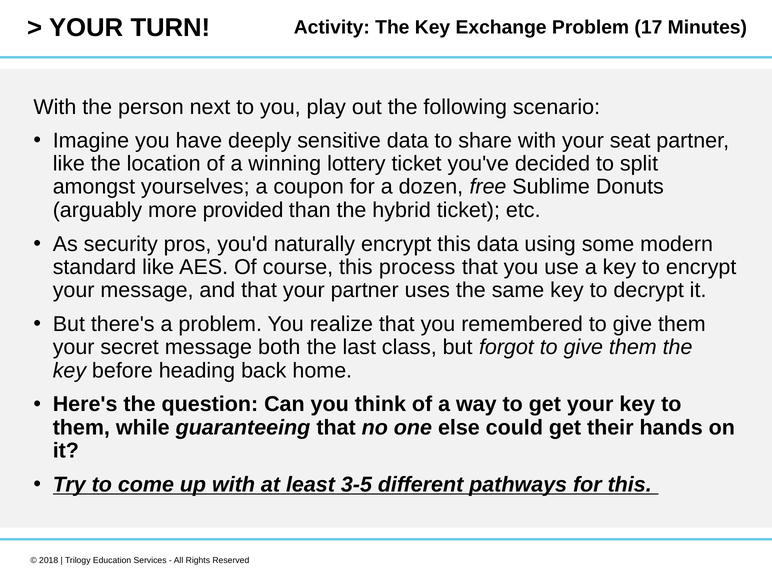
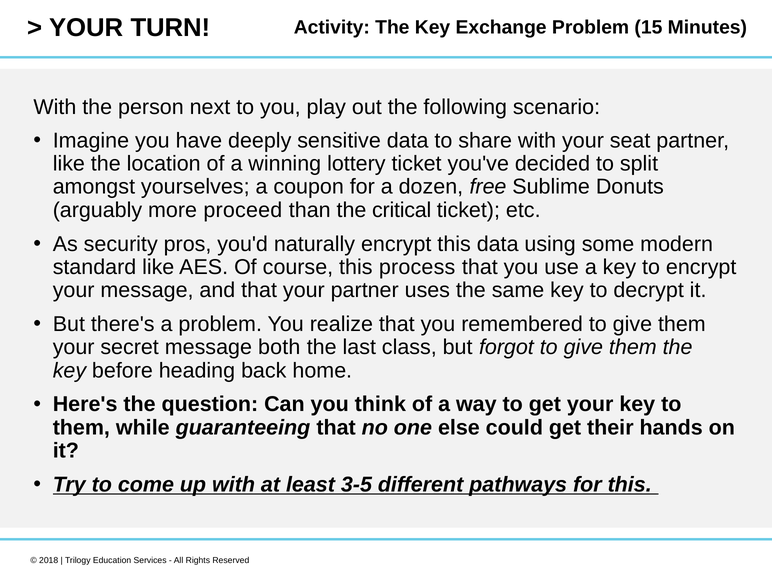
17: 17 -> 15
provided: provided -> proceed
hybrid: hybrid -> critical
